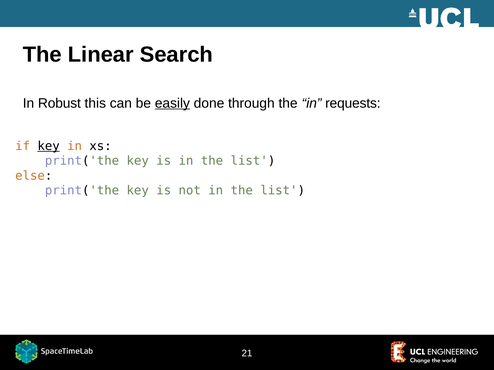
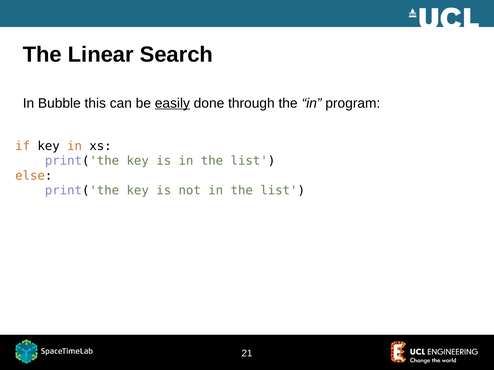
Robust: Robust -> Bubble
requests: requests -> program
key at (49, 146) underline: present -> none
